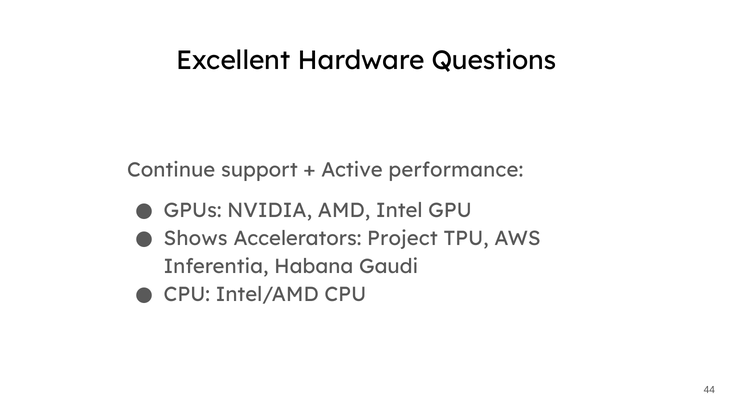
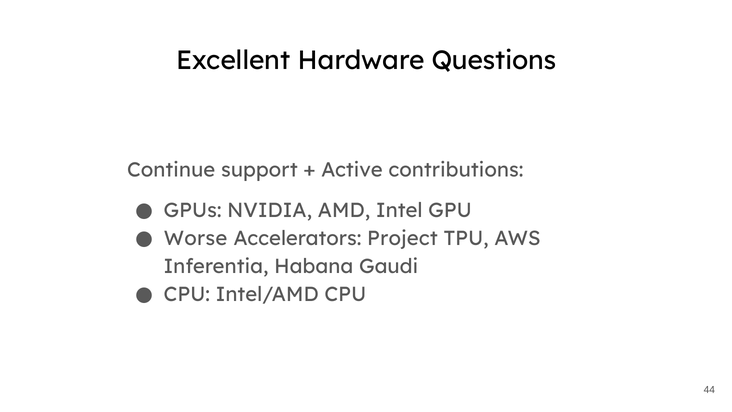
performance: performance -> contributions
Shows: Shows -> Worse
